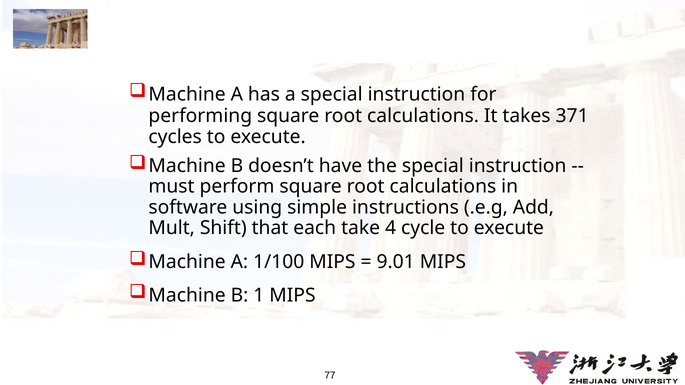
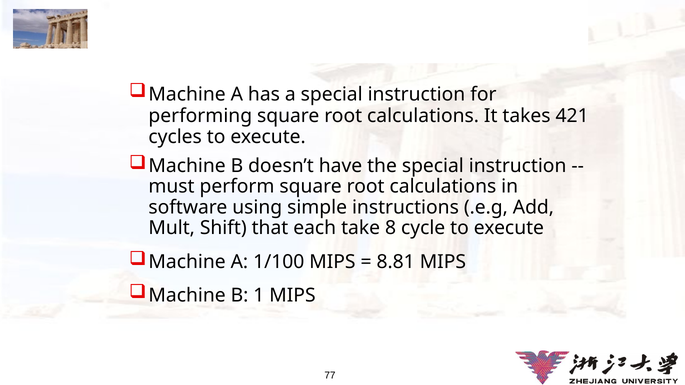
371: 371 -> 421
4: 4 -> 8
9.01: 9.01 -> 8.81
